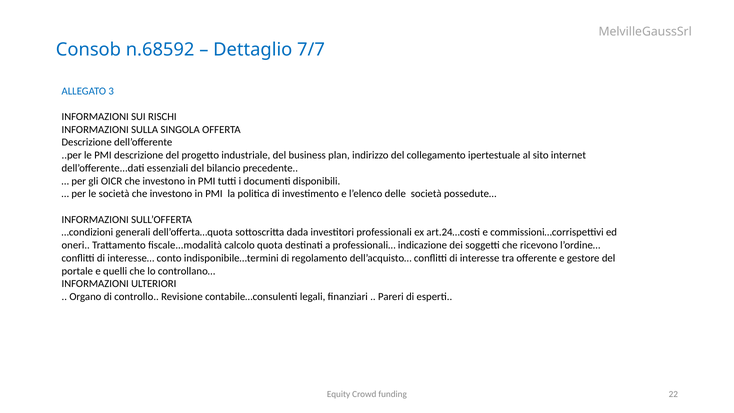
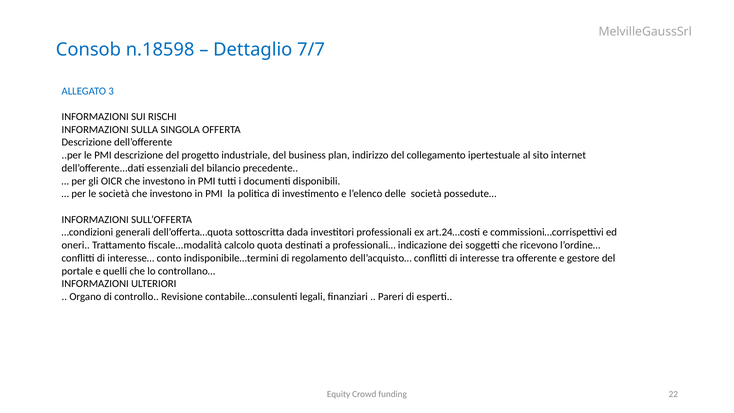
n.68592: n.68592 -> n.18598
